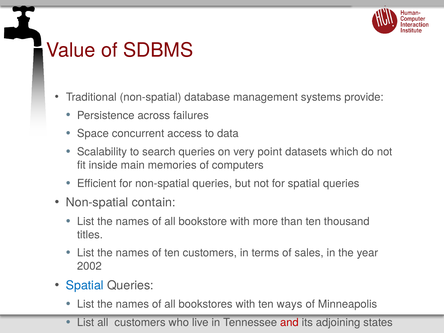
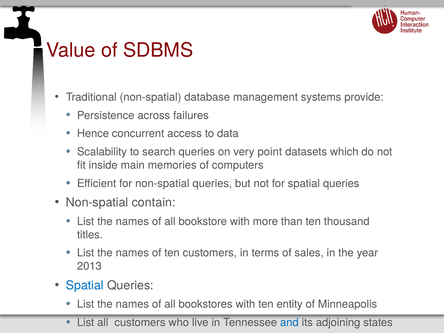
Space: Space -> Hence
2002: 2002 -> 2013
ways: ways -> entity
and colour: red -> blue
